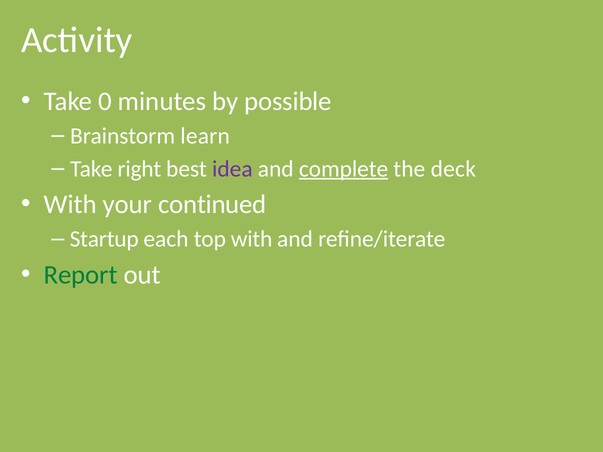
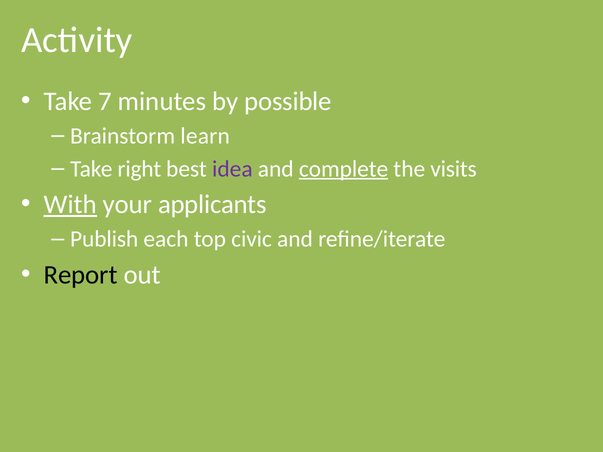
0: 0 -> 7
deck: deck -> visits
With at (70, 205) underline: none -> present
continued: continued -> applicants
Startup: Startup -> Publish
top with: with -> civic
Report colour: green -> black
